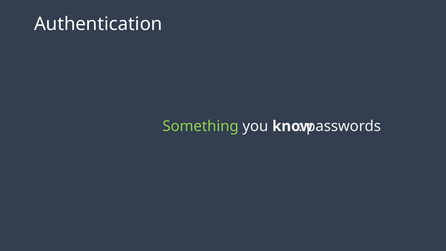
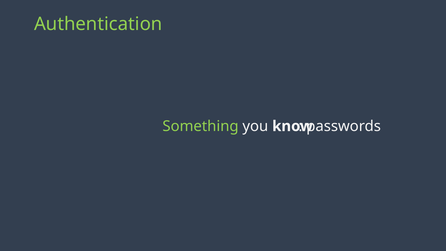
Authentication colour: white -> light green
